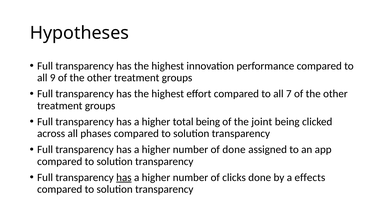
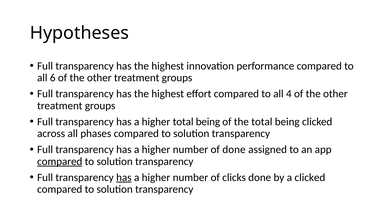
9: 9 -> 6
7: 7 -> 4
the joint: joint -> total
compared at (60, 161) underline: none -> present
a effects: effects -> clicked
